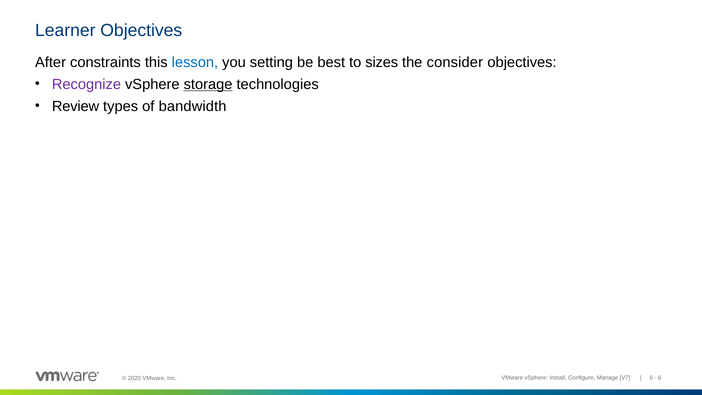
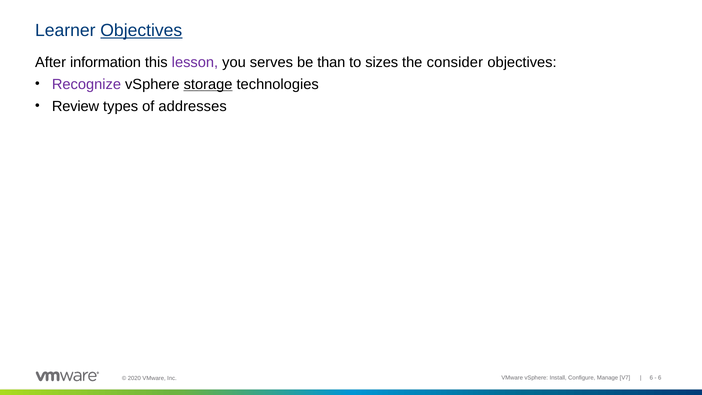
Objectives at (141, 30) underline: none -> present
constraints: constraints -> information
lesson colour: blue -> purple
setting: setting -> serves
best: best -> than
bandwidth: bandwidth -> addresses
